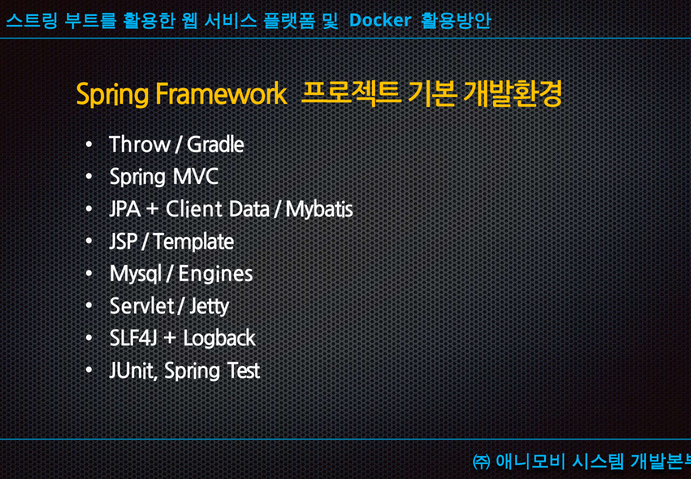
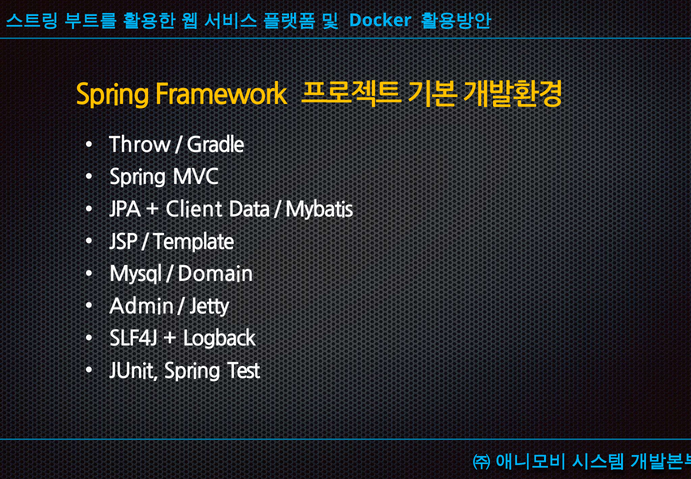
Engines: Engines -> Domain
Servlet: Servlet -> Admin
